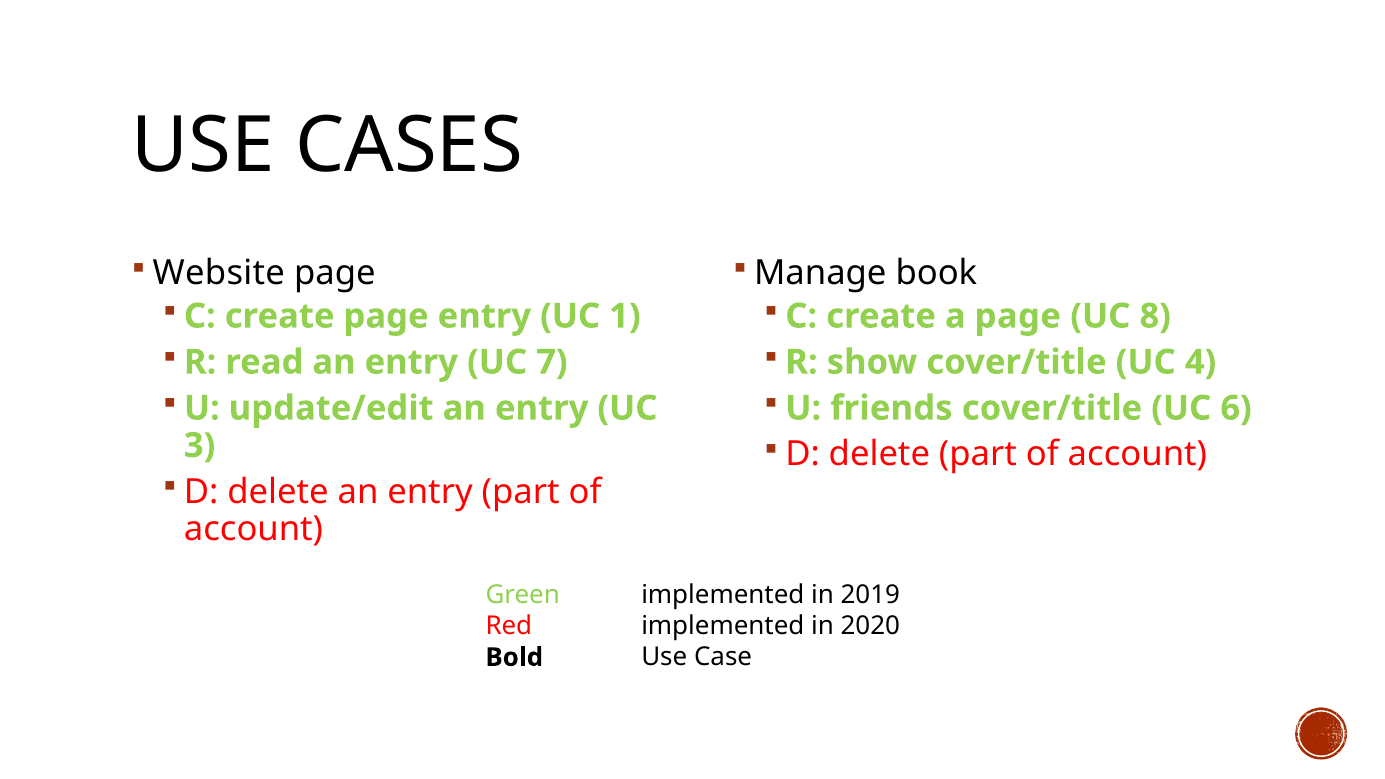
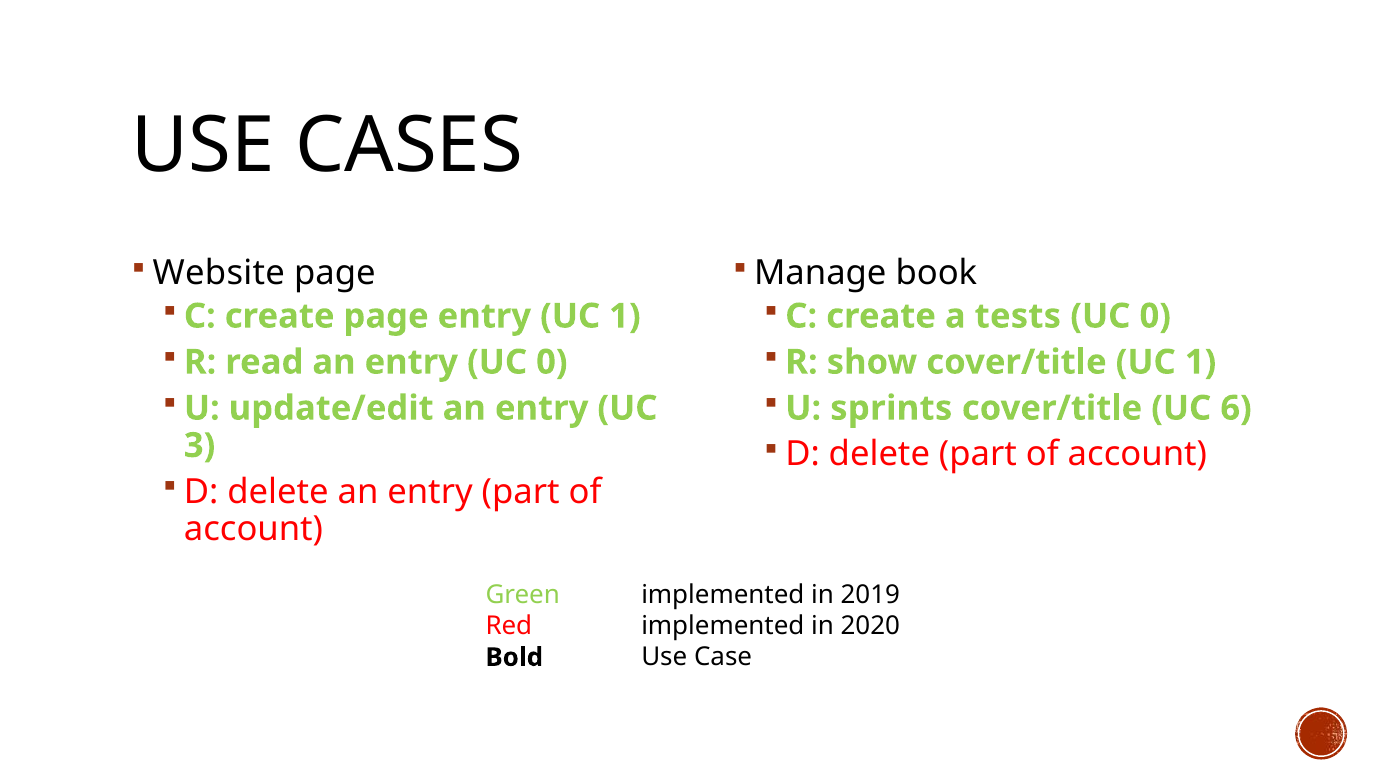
a page: page -> tests
8 at (1155, 316): 8 -> 0
entry UC 7: 7 -> 0
cover/title UC 4: 4 -> 1
friends: friends -> sprints
